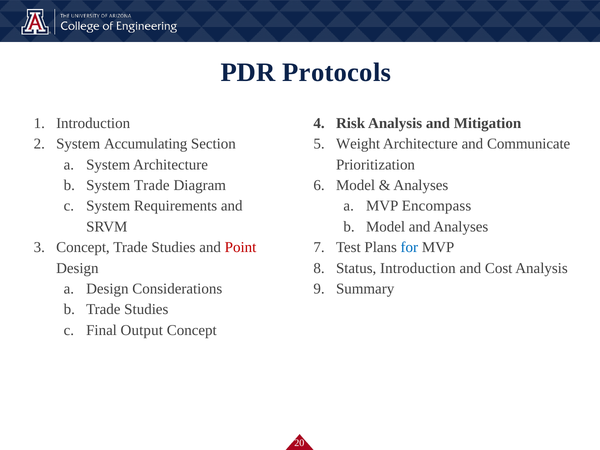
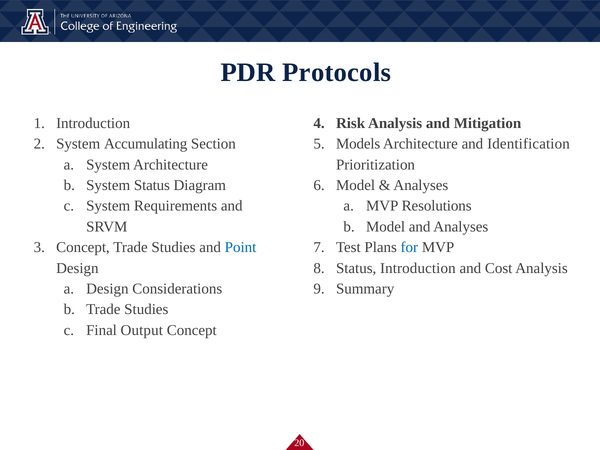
Weight: Weight -> Models
Communicate: Communicate -> Identification
System Trade: Trade -> Status
Encompass: Encompass -> Resolutions
Point colour: red -> blue
